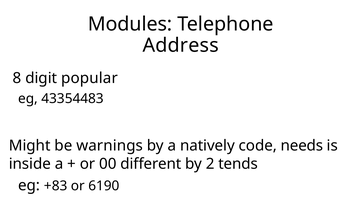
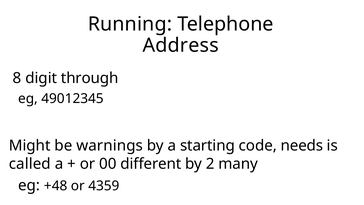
Modules: Modules -> Running
popular: popular -> through
43354483: 43354483 -> 49012345
natively: natively -> starting
inside: inside -> called
tends: tends -> many
+83: +83 -> +48
6190: 6190 -> 4359
